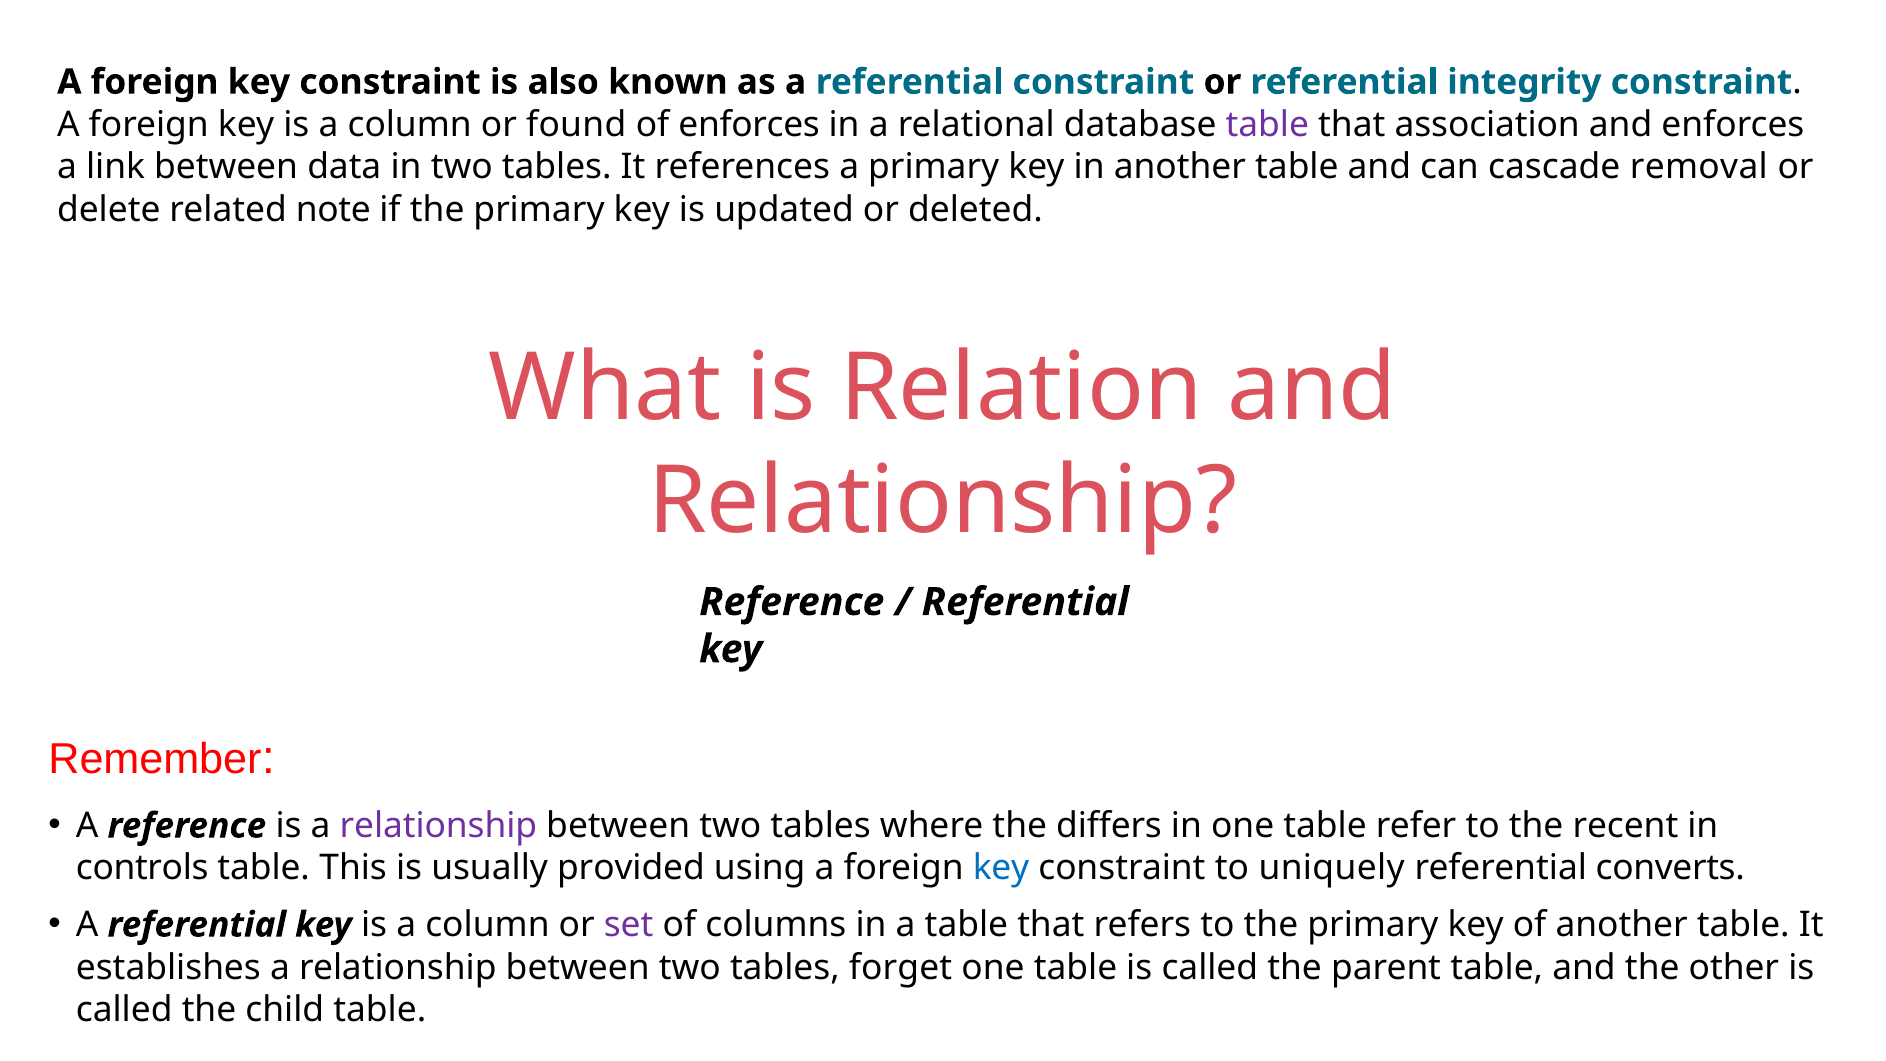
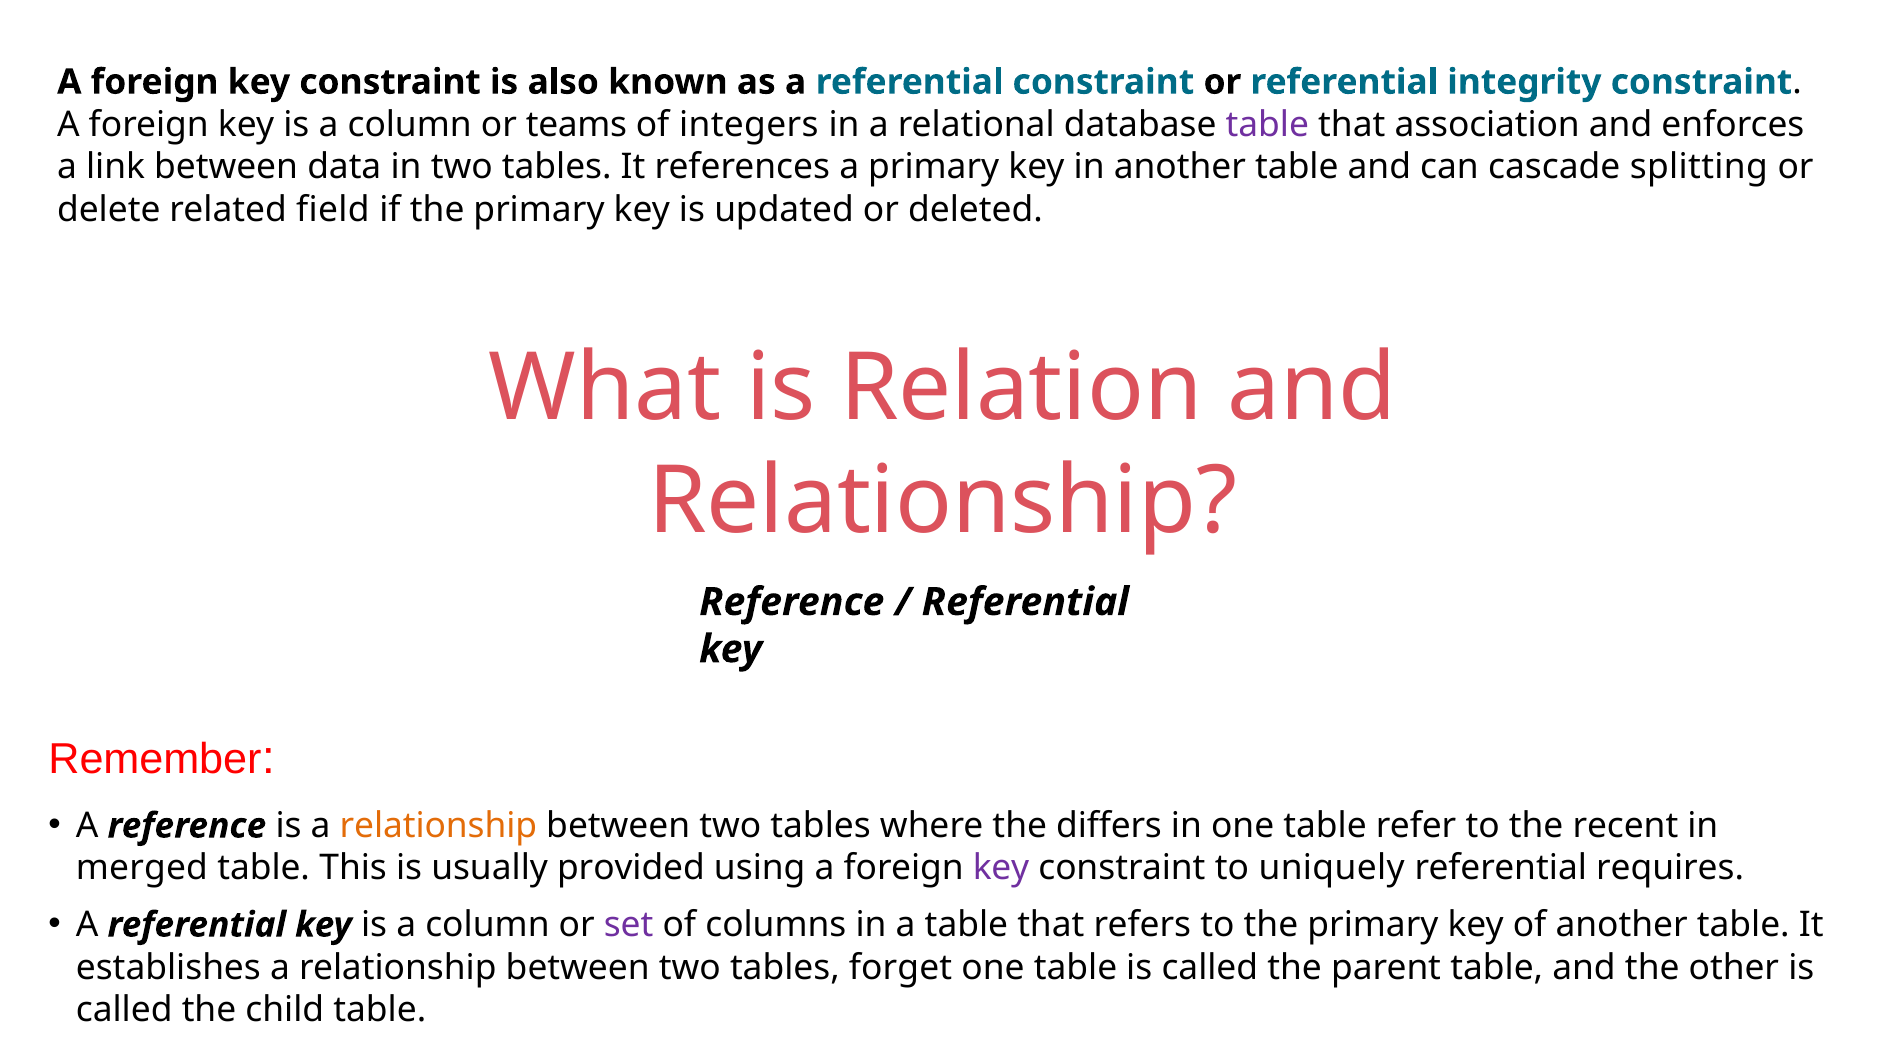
found: found -> teams
of enforces: enforces -> integers
removal: removal -> splitting
note: note -> field
relationship at (438, 826) colour: purple -> orange
controls: controls -> merged
key at (1001, 868) colour: blue -> purple
converts: converts -> requires
